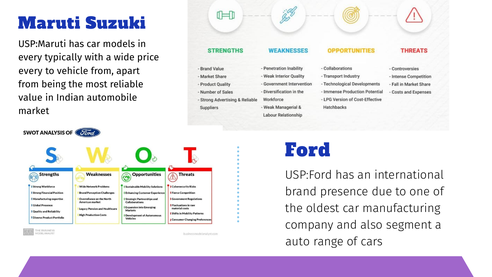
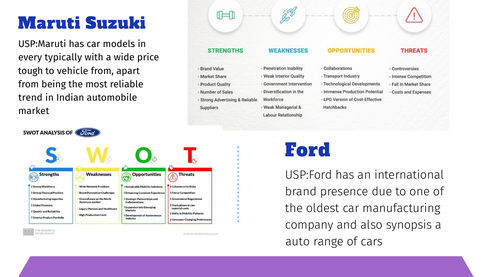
every at (30, 71): every -> tough
value: value -> trend
segment: segment -> synopsis
